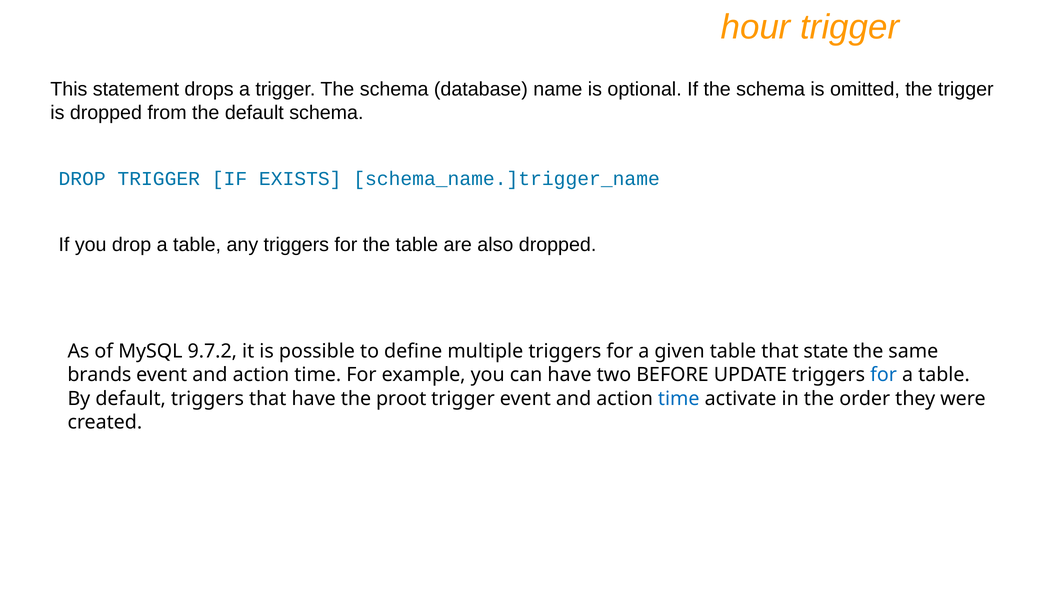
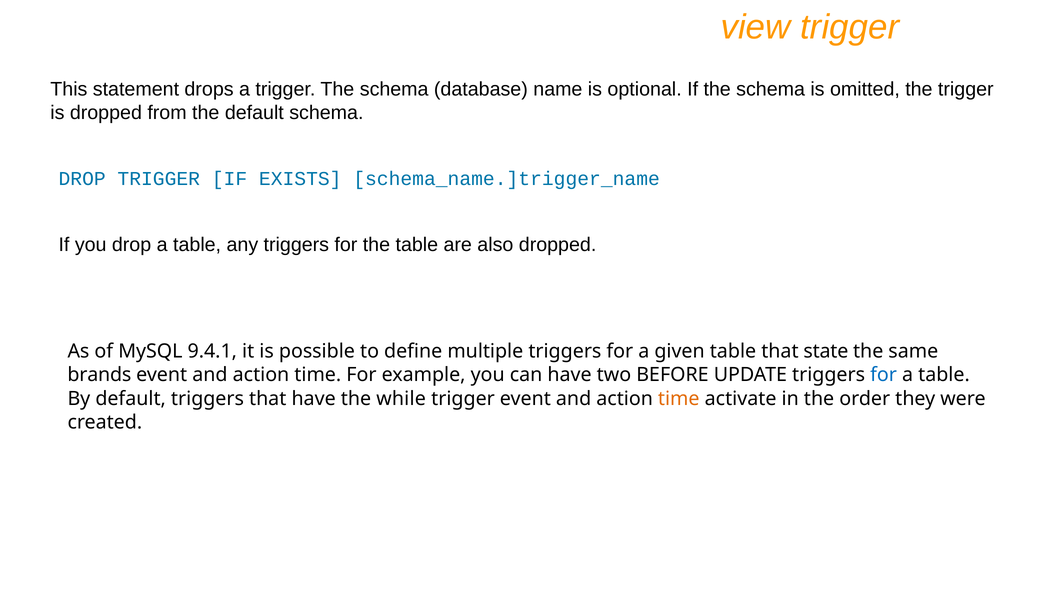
hour: hour -> view
9.7.2: 9.7.2 -> 9.4.1
proot: proot -> while
time at (679, 398) colour: blue -> orange
